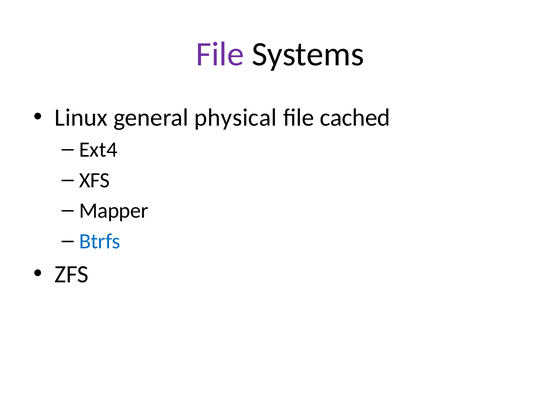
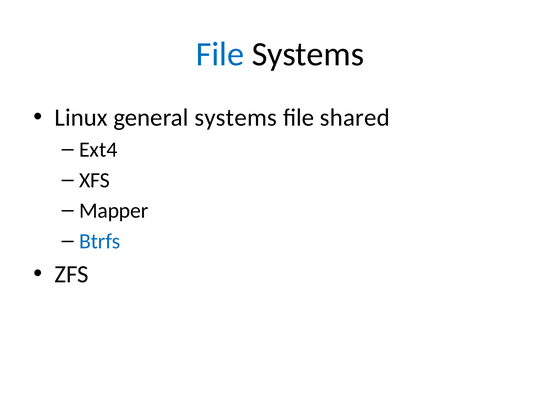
File at (220, 54) colour: purple -> blue
general physical: physical -> systems
cached: cached -> shared
